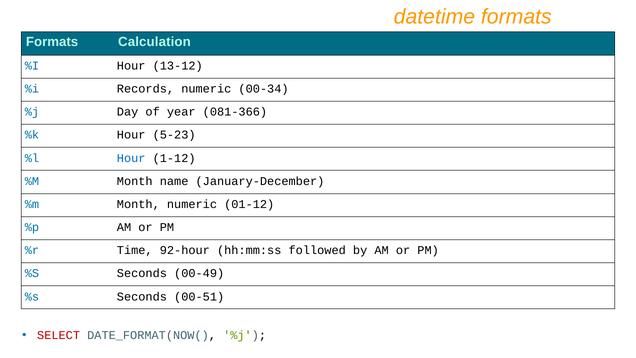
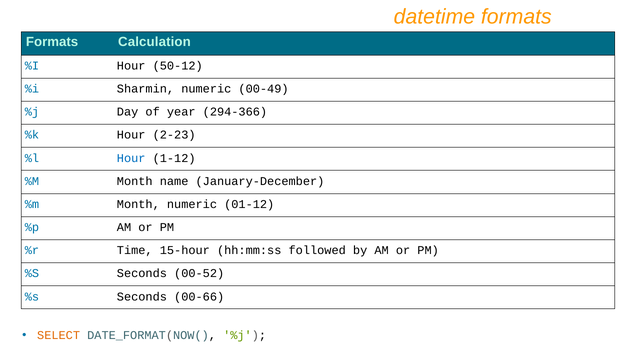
13-12: 13-12 -> 50-12
Records: Records -> Sharmin
00-34: 00-34 -> 00-49
081-366: 081-366 -> 294-366
5-23: 5-23 -> 2-23
92-hour: 92-hour -> 15-hour
00-49: 00-49 -> 00-52
00-51: 00-51 -> 00-66
SELECT colour: red -> orange
